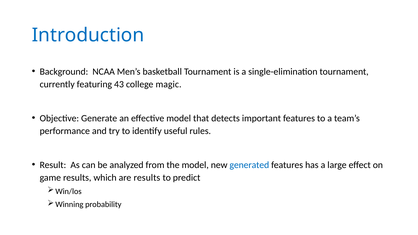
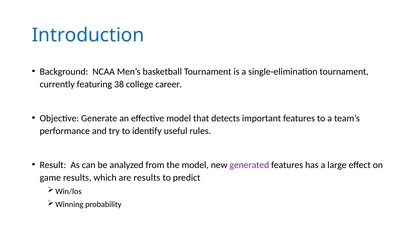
43: 43 -> 38
magic: magic -> career
generated colour: blue -> purple
